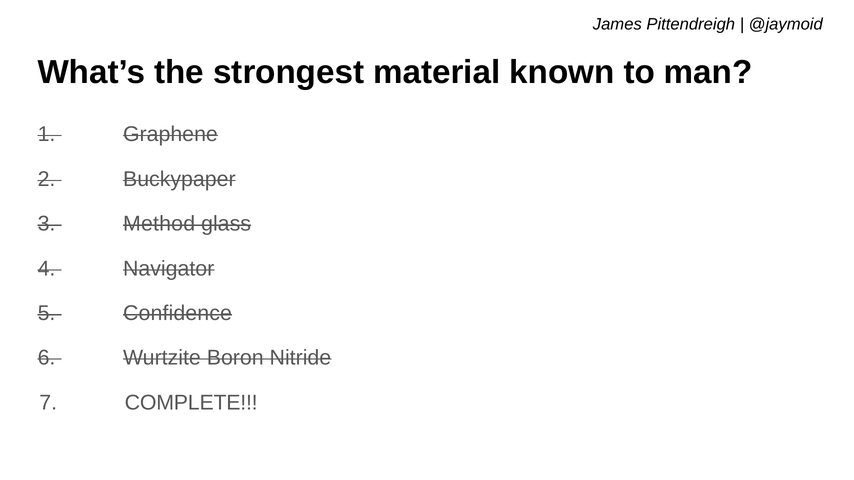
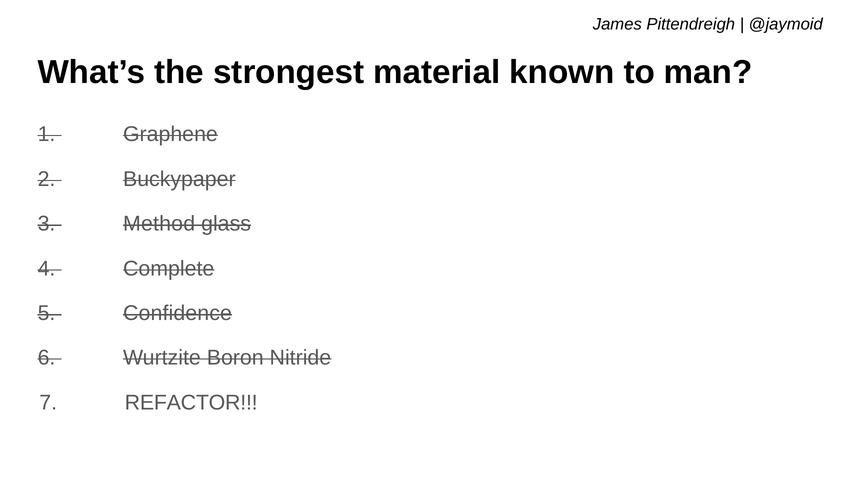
Navigator: Navigator -> Complete
COMPLETE: COMPLETE -> REFACTOR
